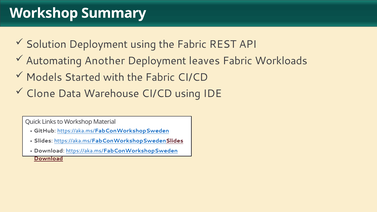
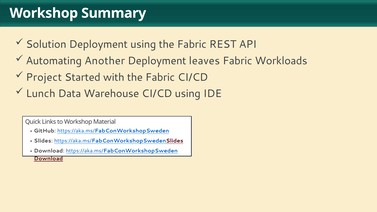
Models: Models -> Project
Clone: Clone -> Lunch
